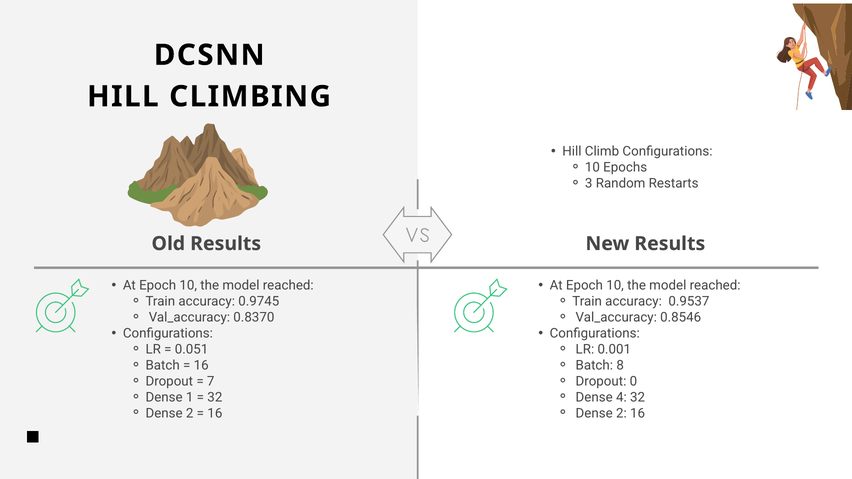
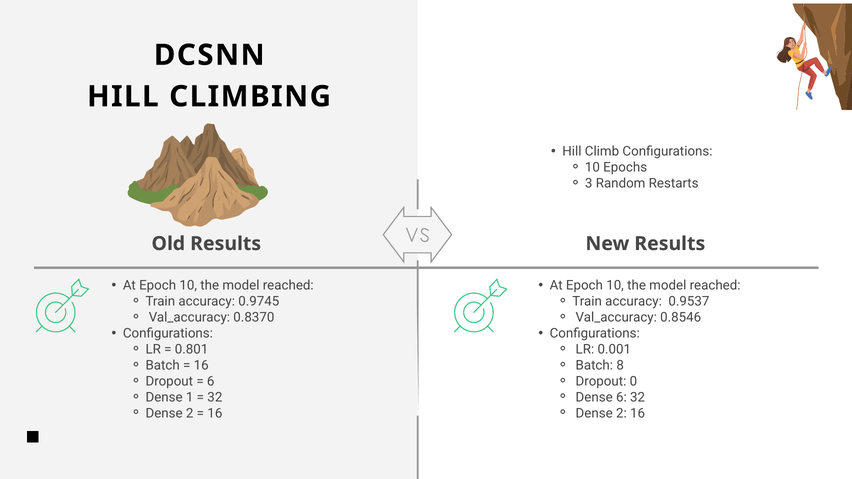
0.051: 0.051 -> 0.801
7 at (211, 382): 7 -> 6
Dense 4: 4 -> 6
